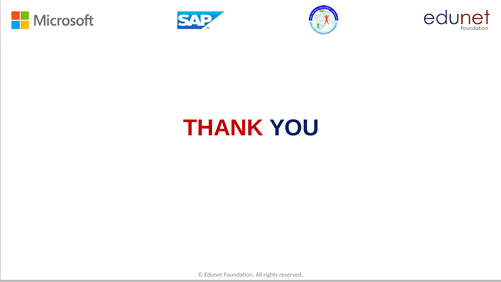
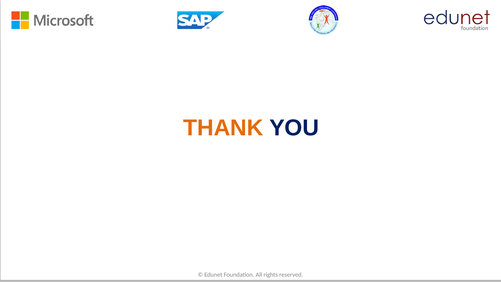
THANK colour: red -> orange
